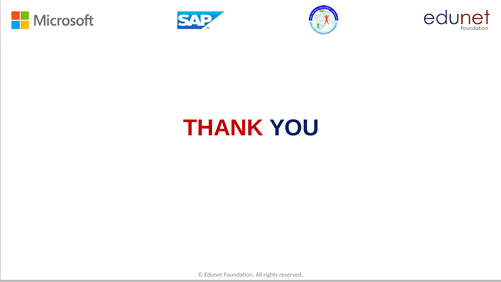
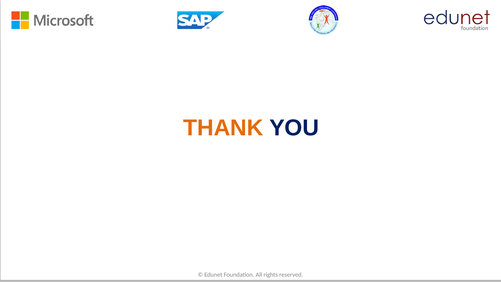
THANK colour: red -> orange
